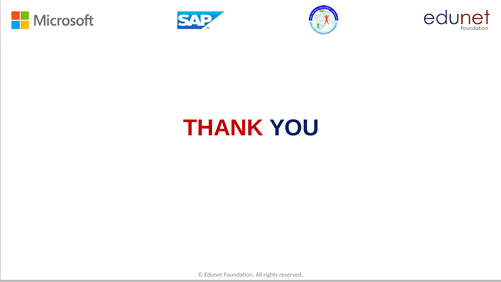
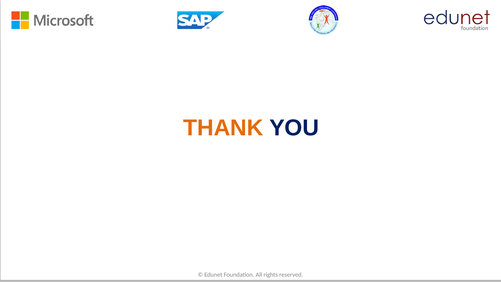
THANK colour: red -> orange
